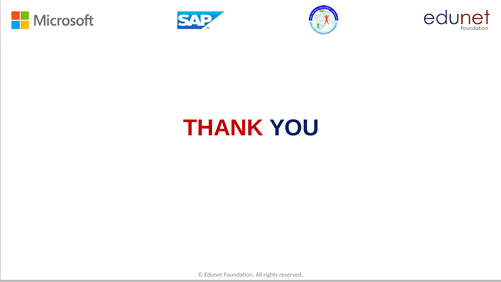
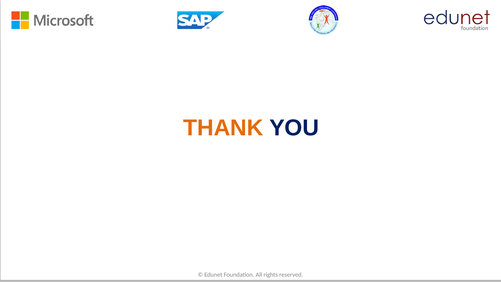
THANK colour: red -> orange
